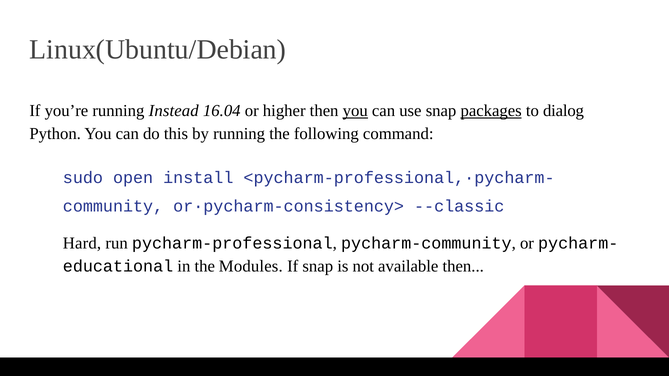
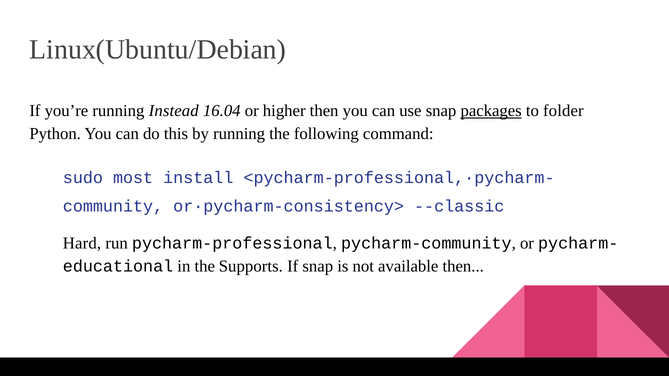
you at (355, 111) underline: present -> none
dialog: dialog -> folder
open: open -> most
Modules: Modules -> Supports
